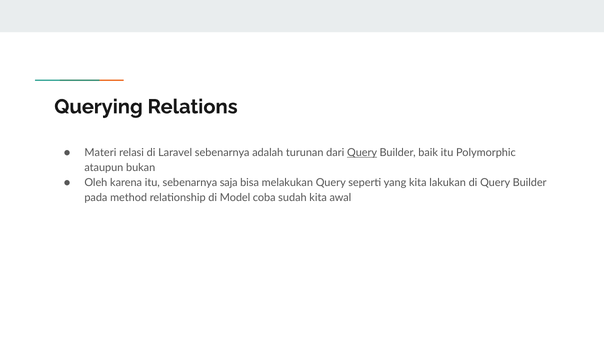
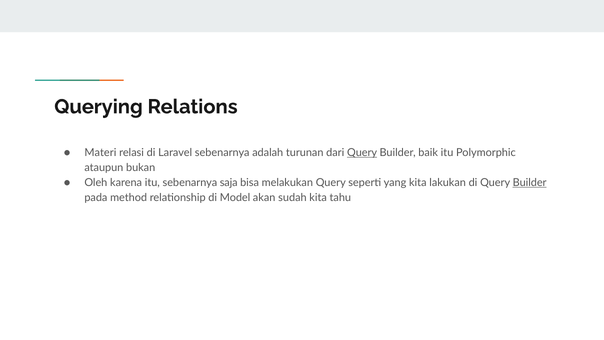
Builder at (530, 183) underline: none -> present
coba: coba -> akan
awal: awal -> tahu
